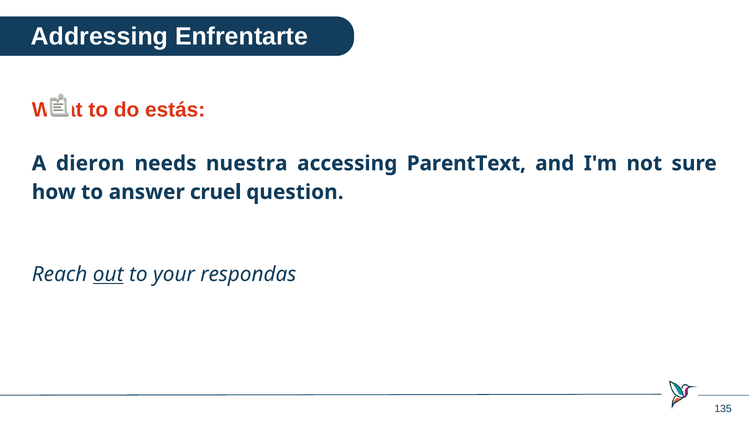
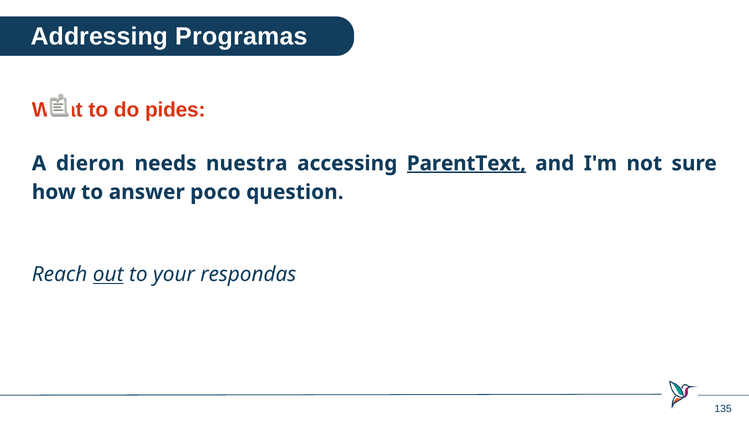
Enfrentarte: Enfrentarte -> Programas
estás: estás -> pides
ParentText underline: none -> present
cruel: cruel -> poco
